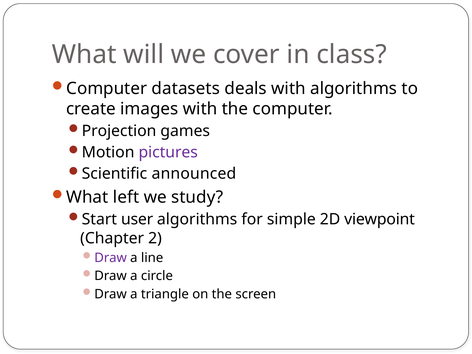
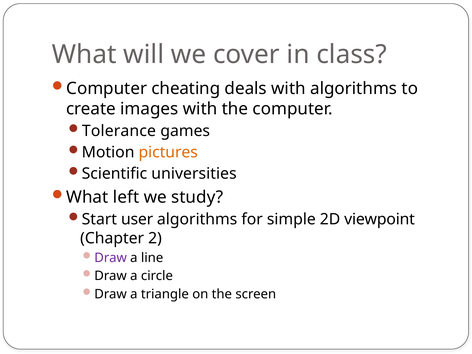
datasets: datasets -> cheating
Projection: Projection -> Tolerance
pictures colour: purple -> orange
announced: announced -> universities
